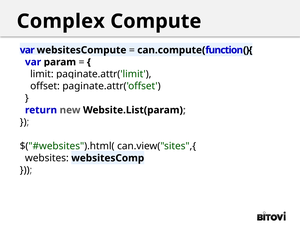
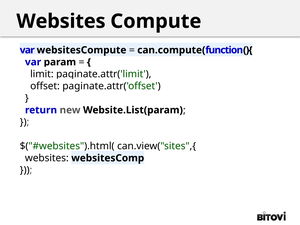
Complex at (61, 21): Complex -> Websites
